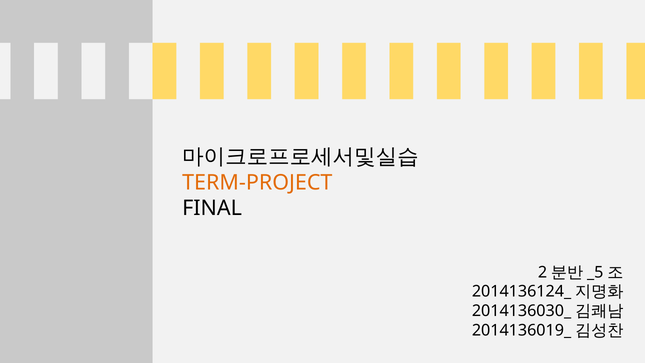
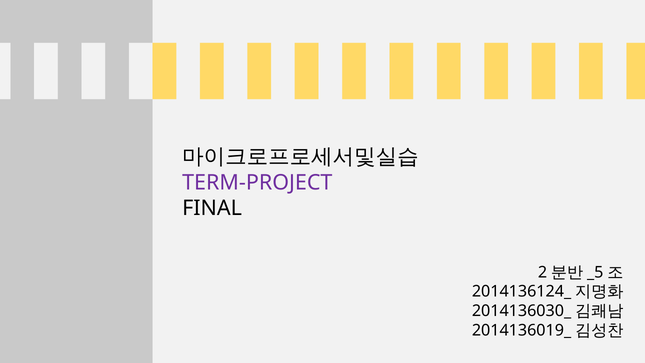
TERM-PROJECT colour: orange -> purple
